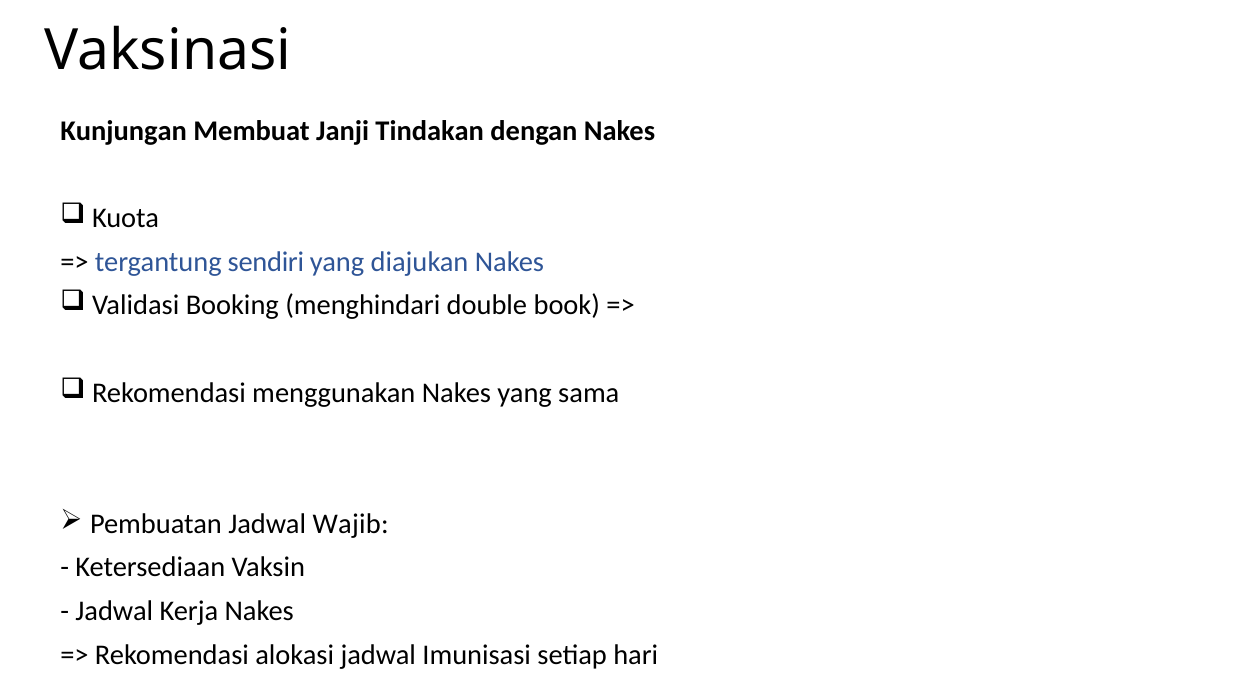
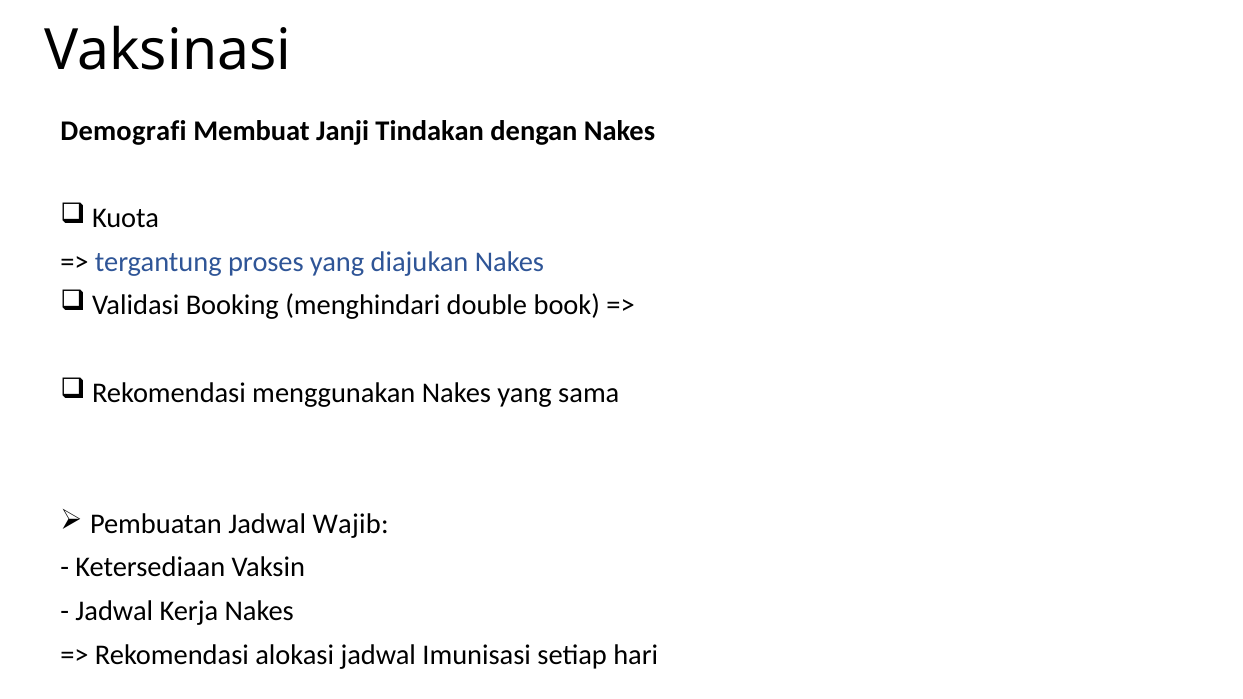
Kunjungan: Kunjungan -> Demografi
sendiri: sendiri -> proses
